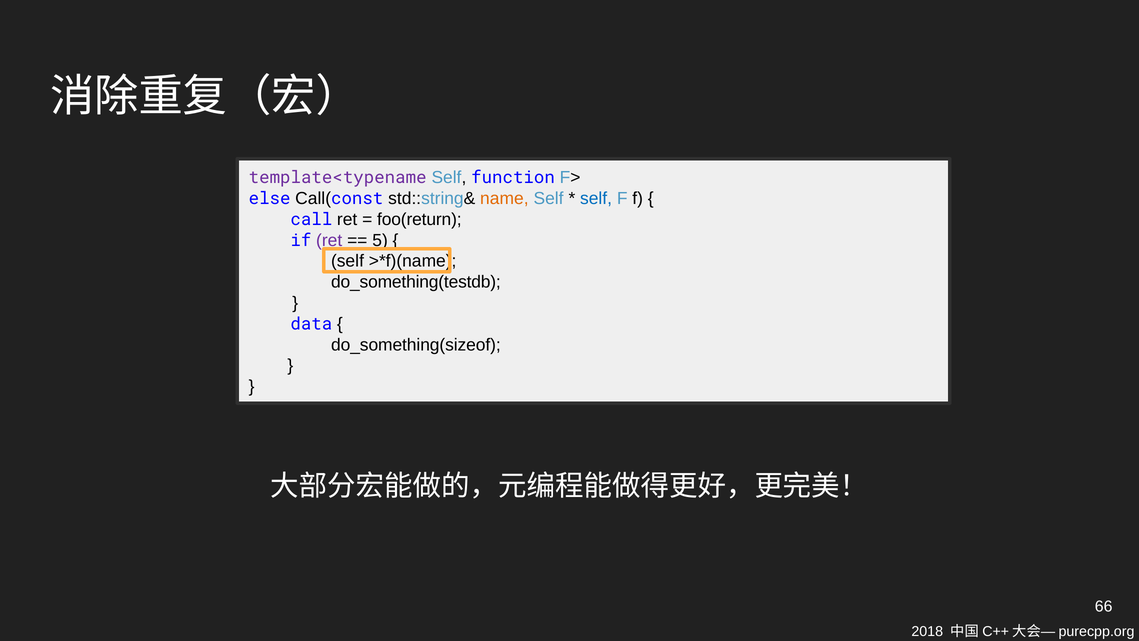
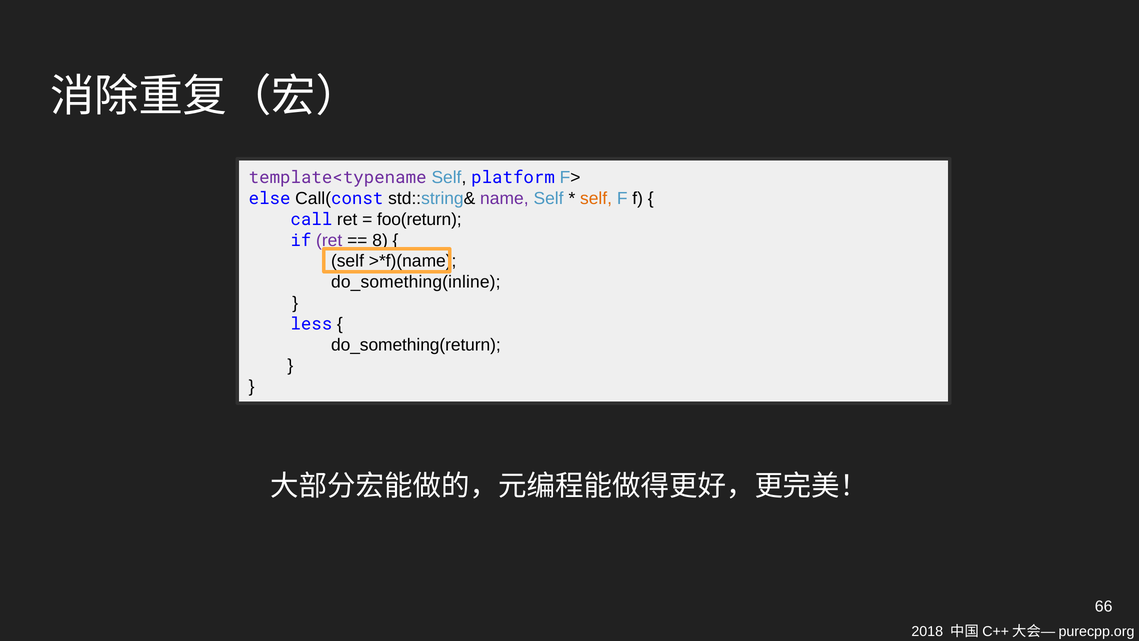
function: function -> platform
name colour: orange -> purple
self at (596, 198) colour: blue -> orange
5: 5 -> 8
do_something(testdb: do_something(testdb -> do_something(inline
data: data -> less
do_something(sizeof: do_something(sizeof -> do_something(return
